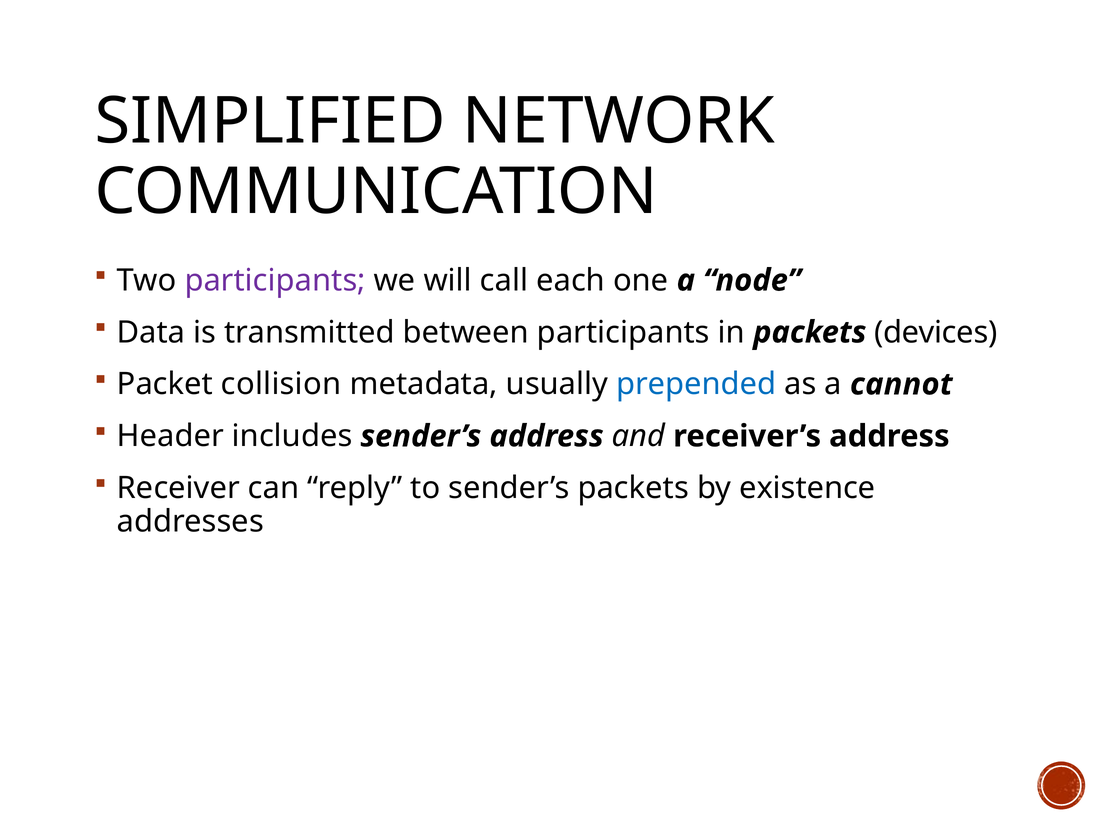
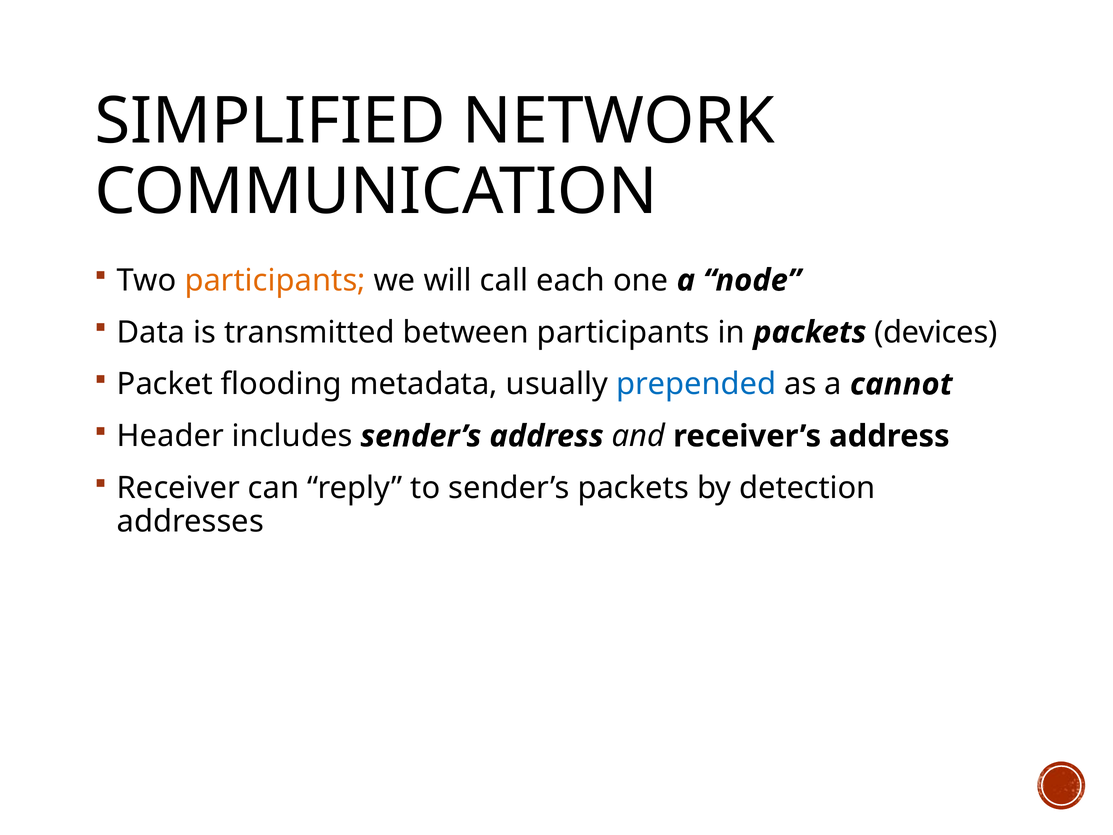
participants at (275, 280) colour: purple -> orange
collision: collision -> flooding
existence: existence -> detection
